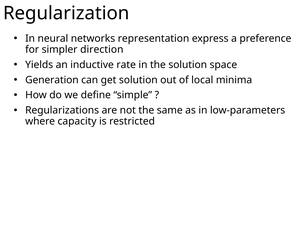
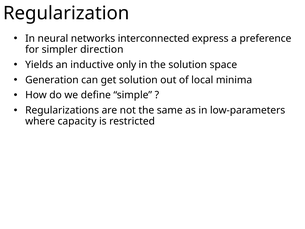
representation: representation -> interconnected
rate: rate -> only
